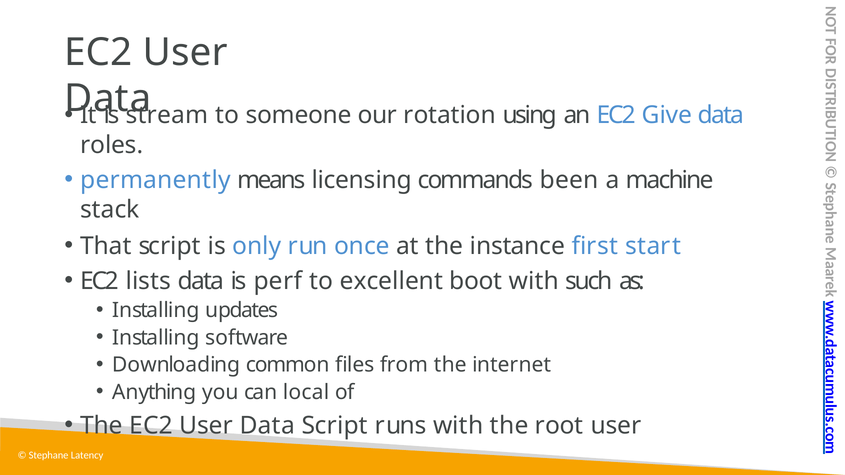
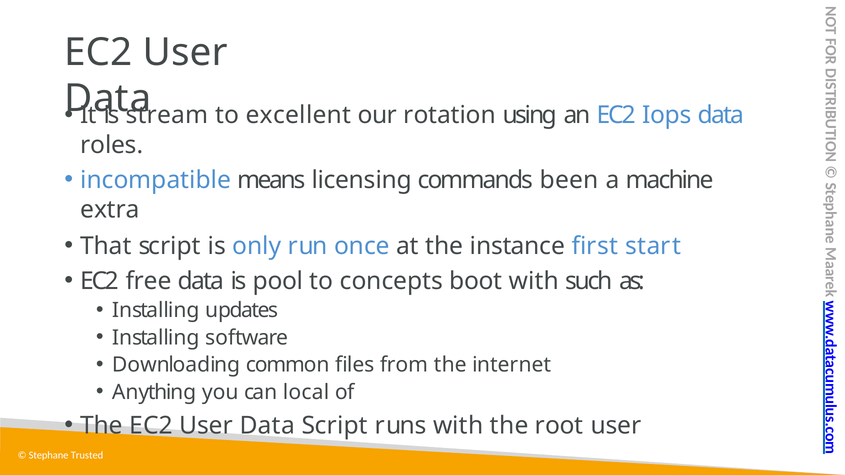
someone: someone -> excellent
Give: Give -> Iops
permanently: permanently -> incompatible
stack: stack -> extra
lists: lists -> free
perf: perf -> pool
excellent: excellent -> concepts
Latency: Latency -> Trusted
